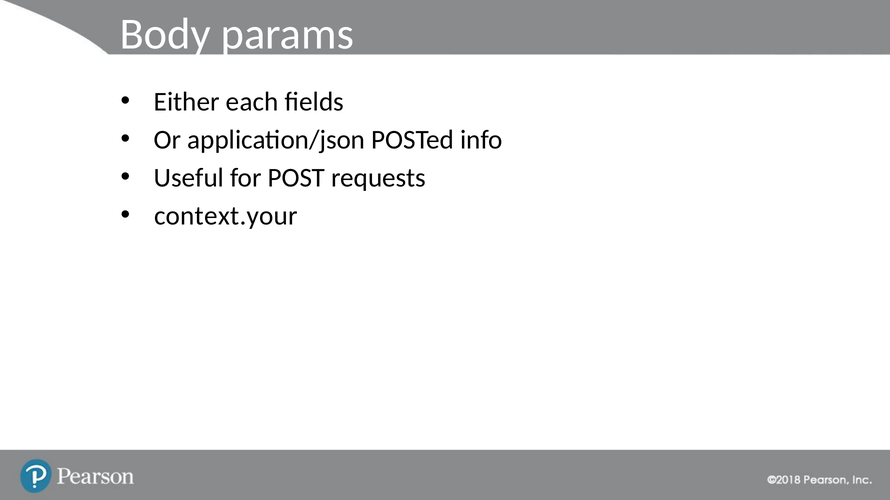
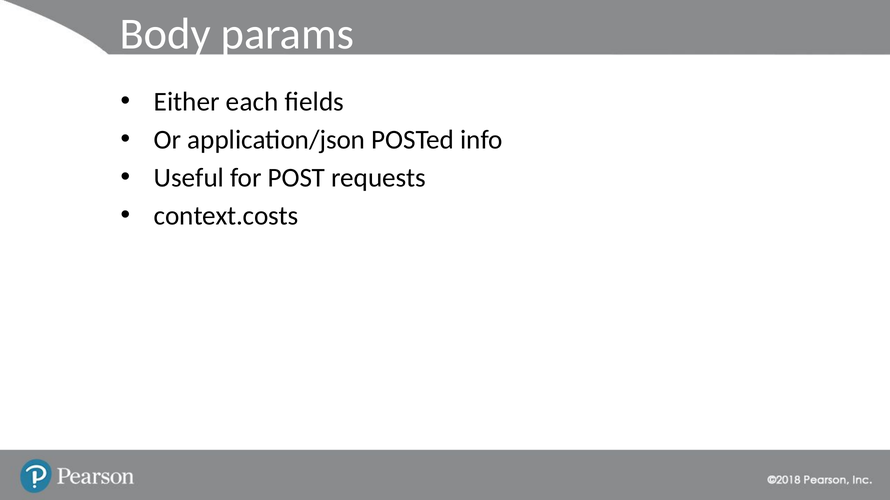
context.your: context.your -> context.costs
